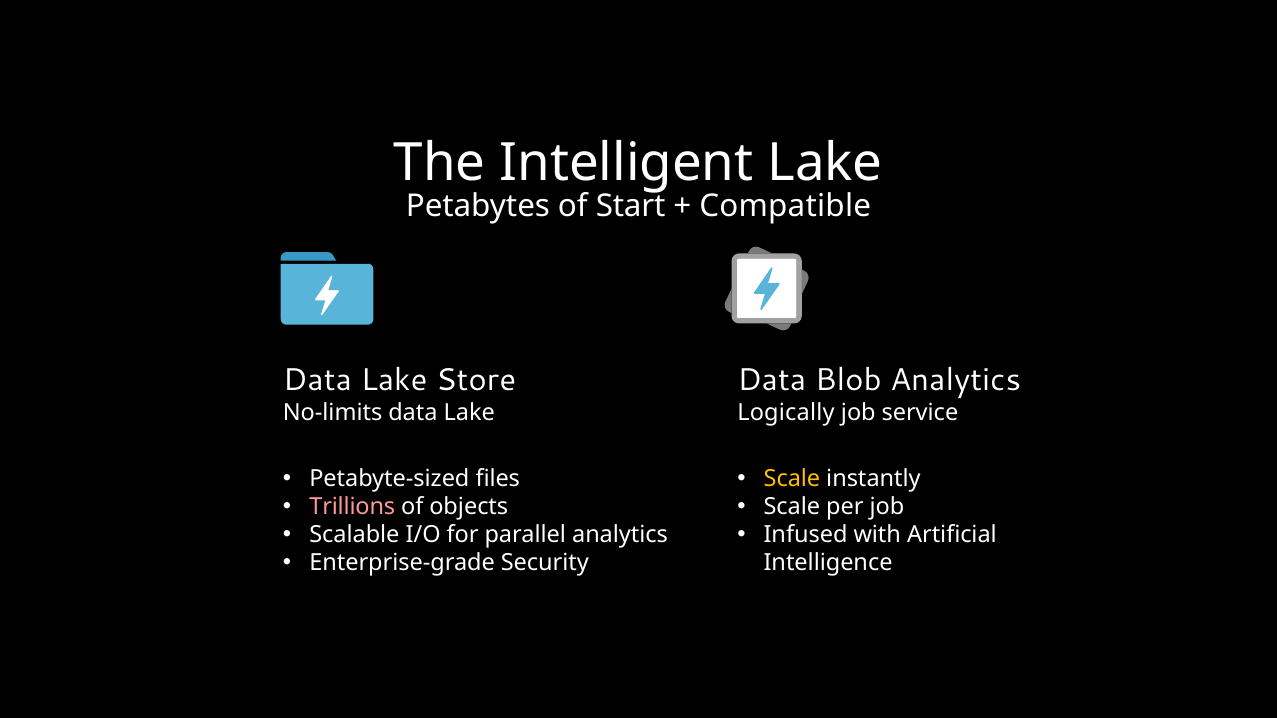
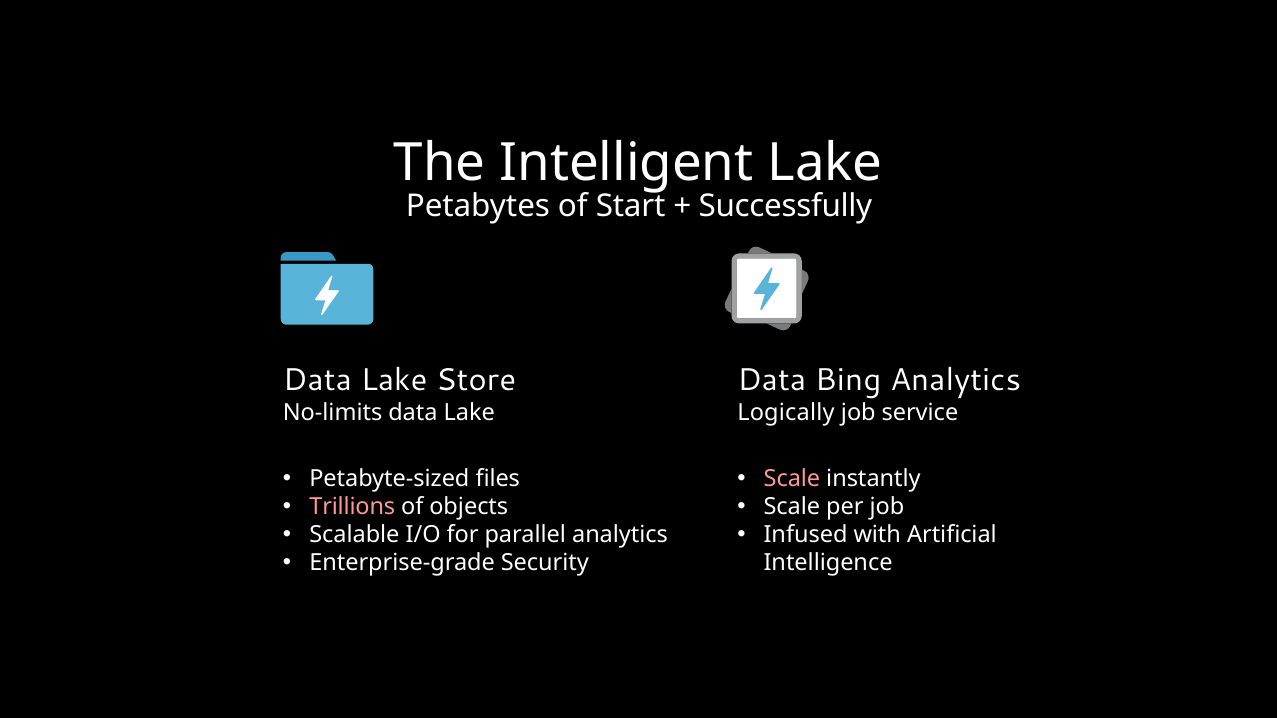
Compatible: Compatible -> Successfully
Blob: Blob -> Bing
Scale at (792, 479) colour: yellow -> pink
